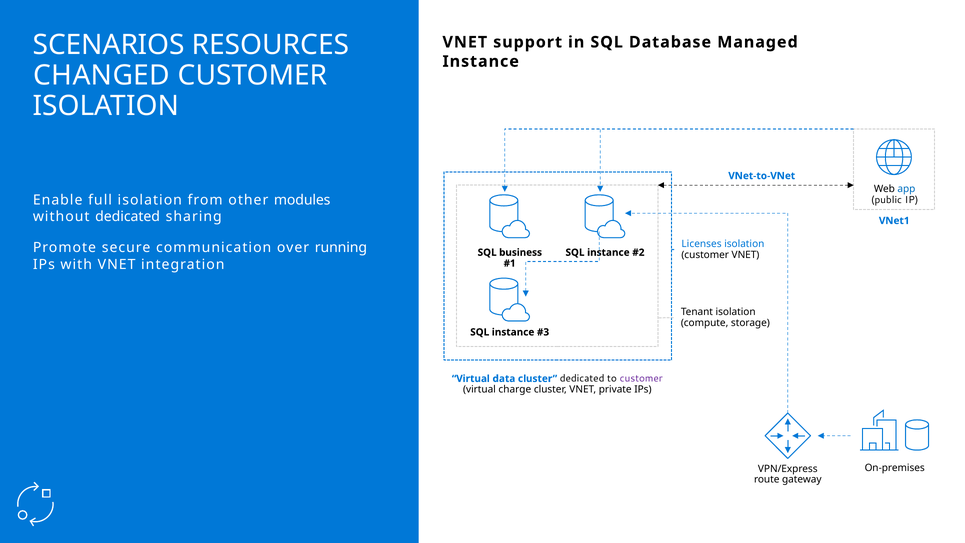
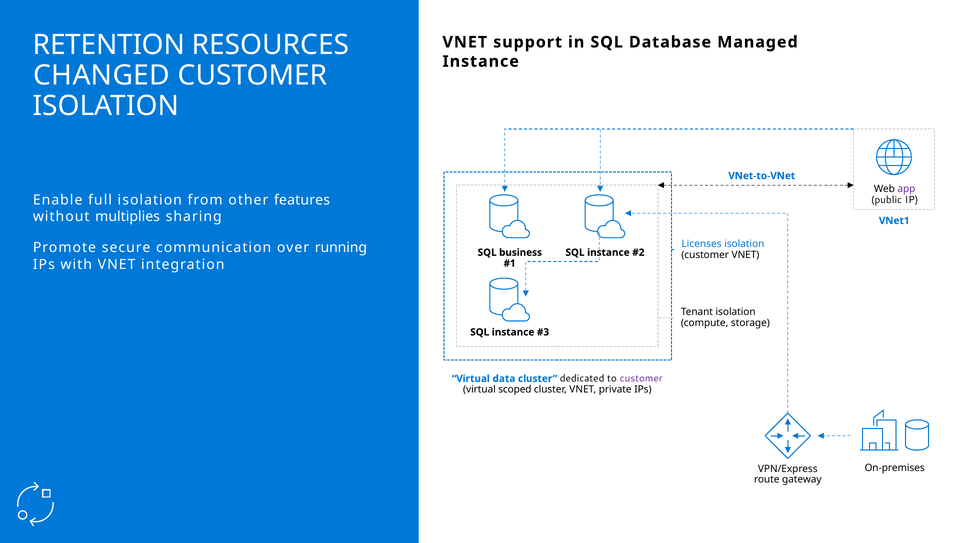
SCENARIOS: SCENARIOS -> RETENTION
app colour: blue -> purple
modules: modules -> features
without dedicated: dedicated -> multiplies
charge: charge -> scoped
